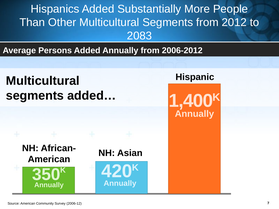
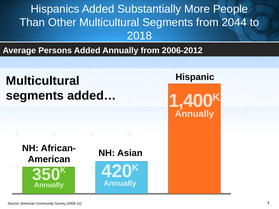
2012: 2012 -> 2044
2083: 2083 -> 2018
